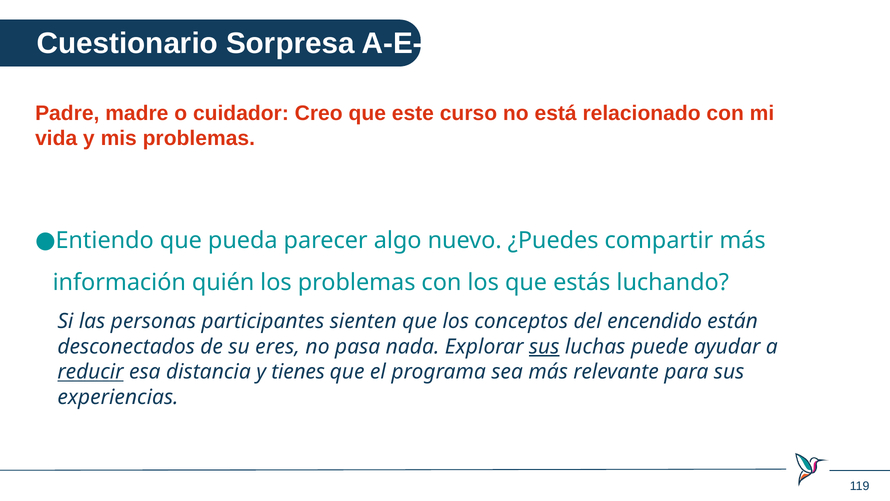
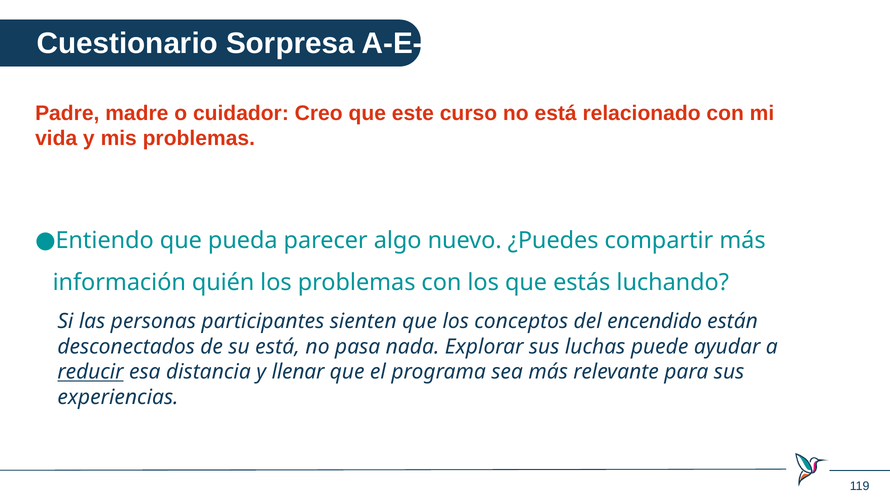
su eres: eres -> está
sus at (544, 346) underline: present -> none
tienes: tienes -> llenar
